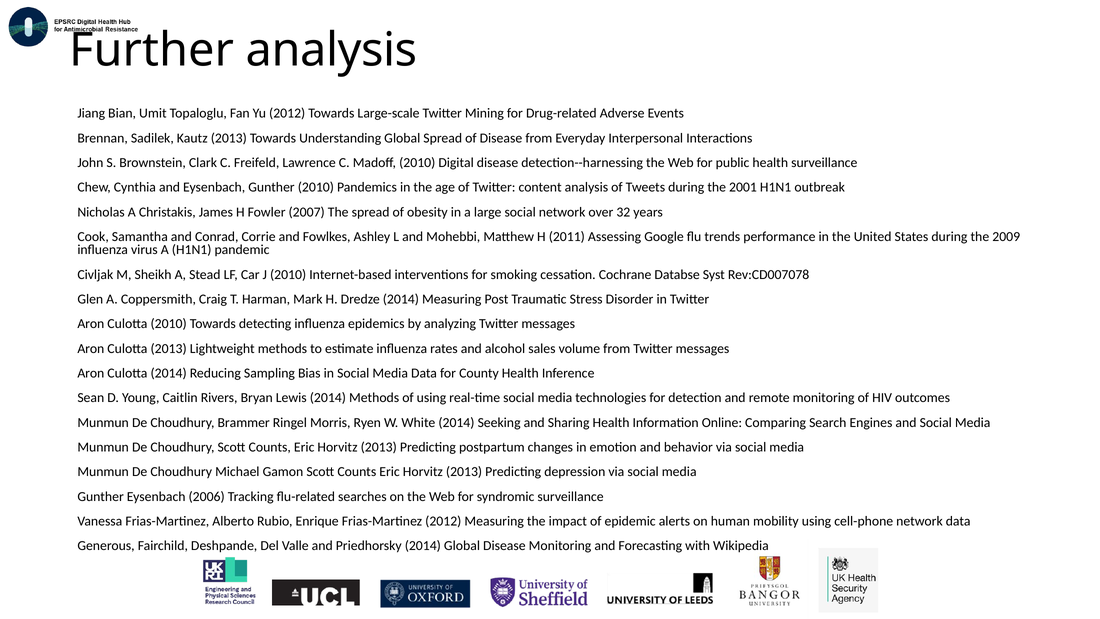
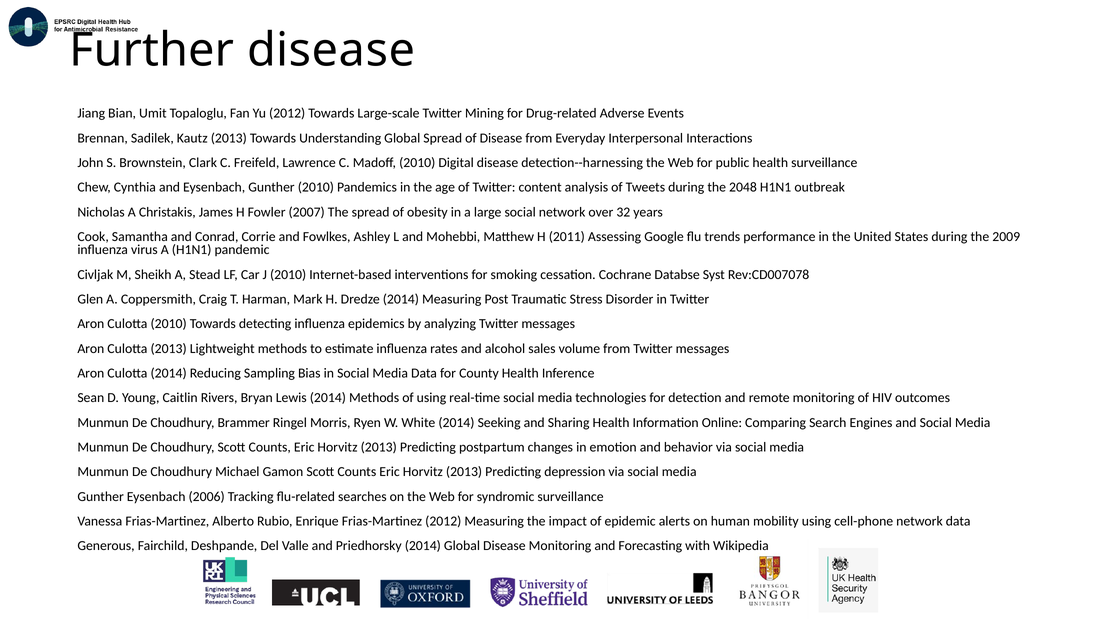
Further analysis: analysis -> disease
2001: 2001 -> 2048
